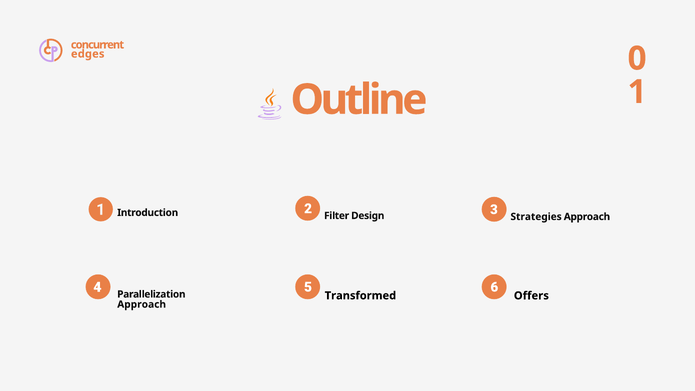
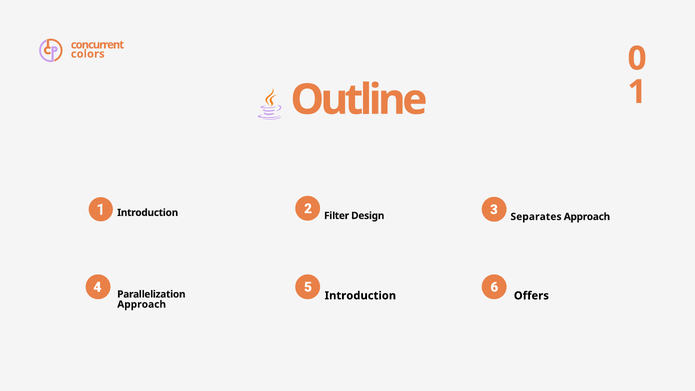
edges: edges -> colors
Strategies: Strategies -> Separates
Transformed at (360, 296): Transformed -> Introduction
